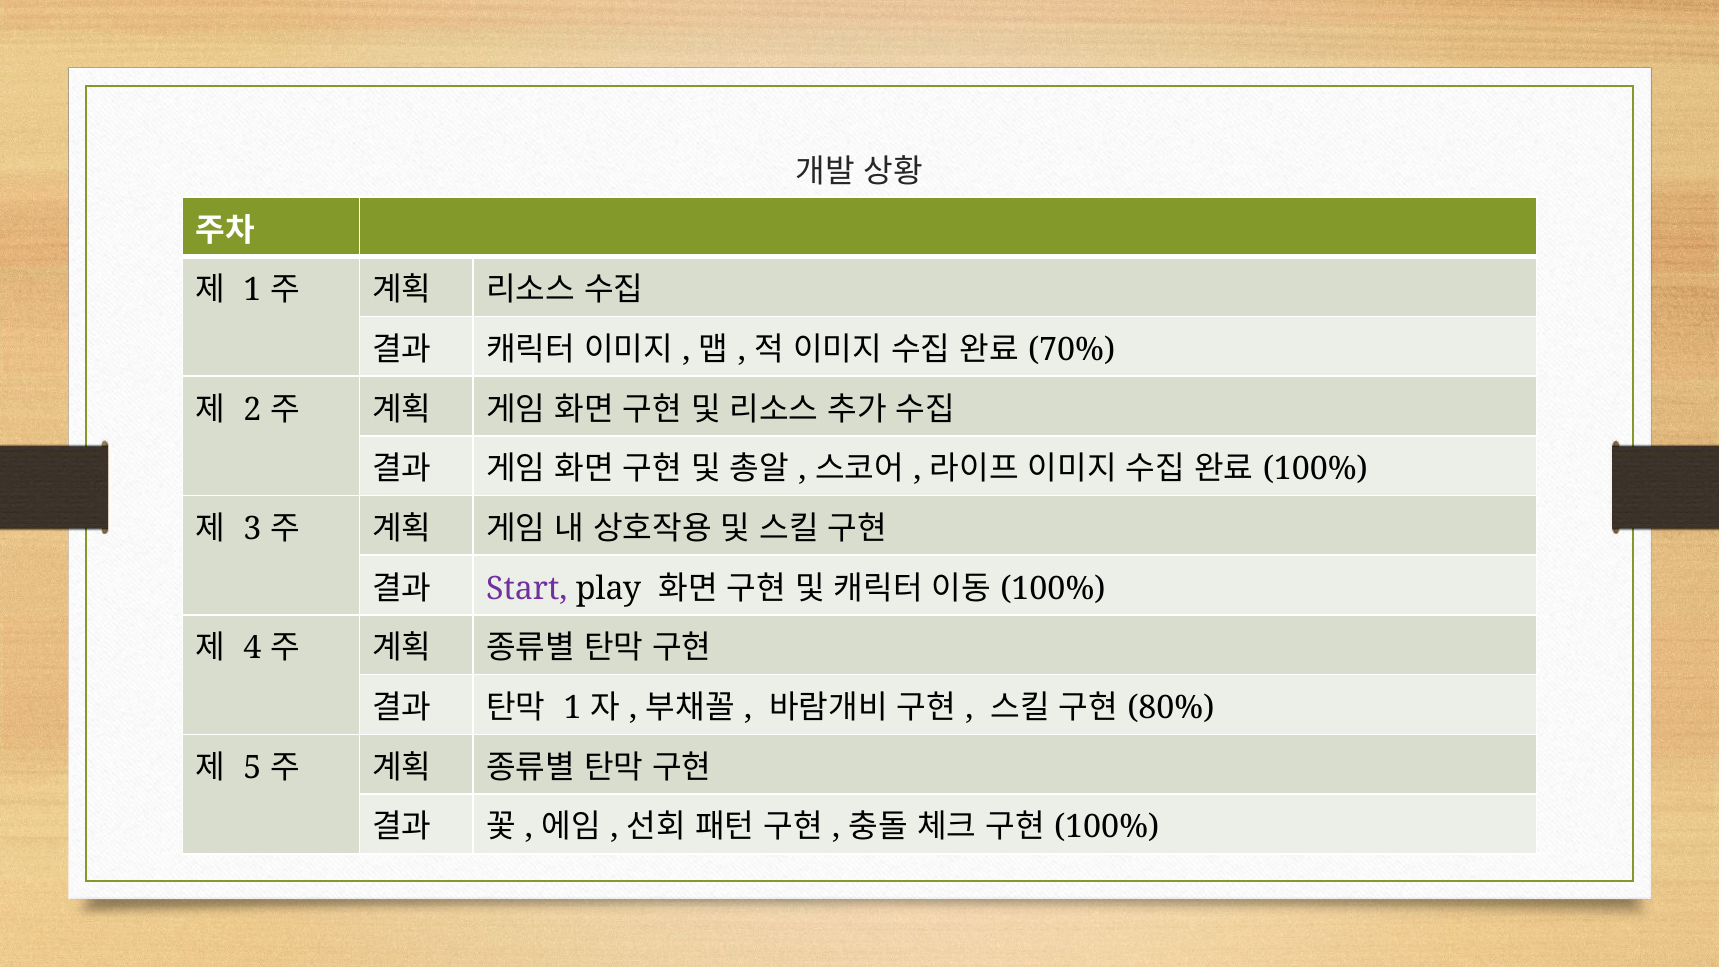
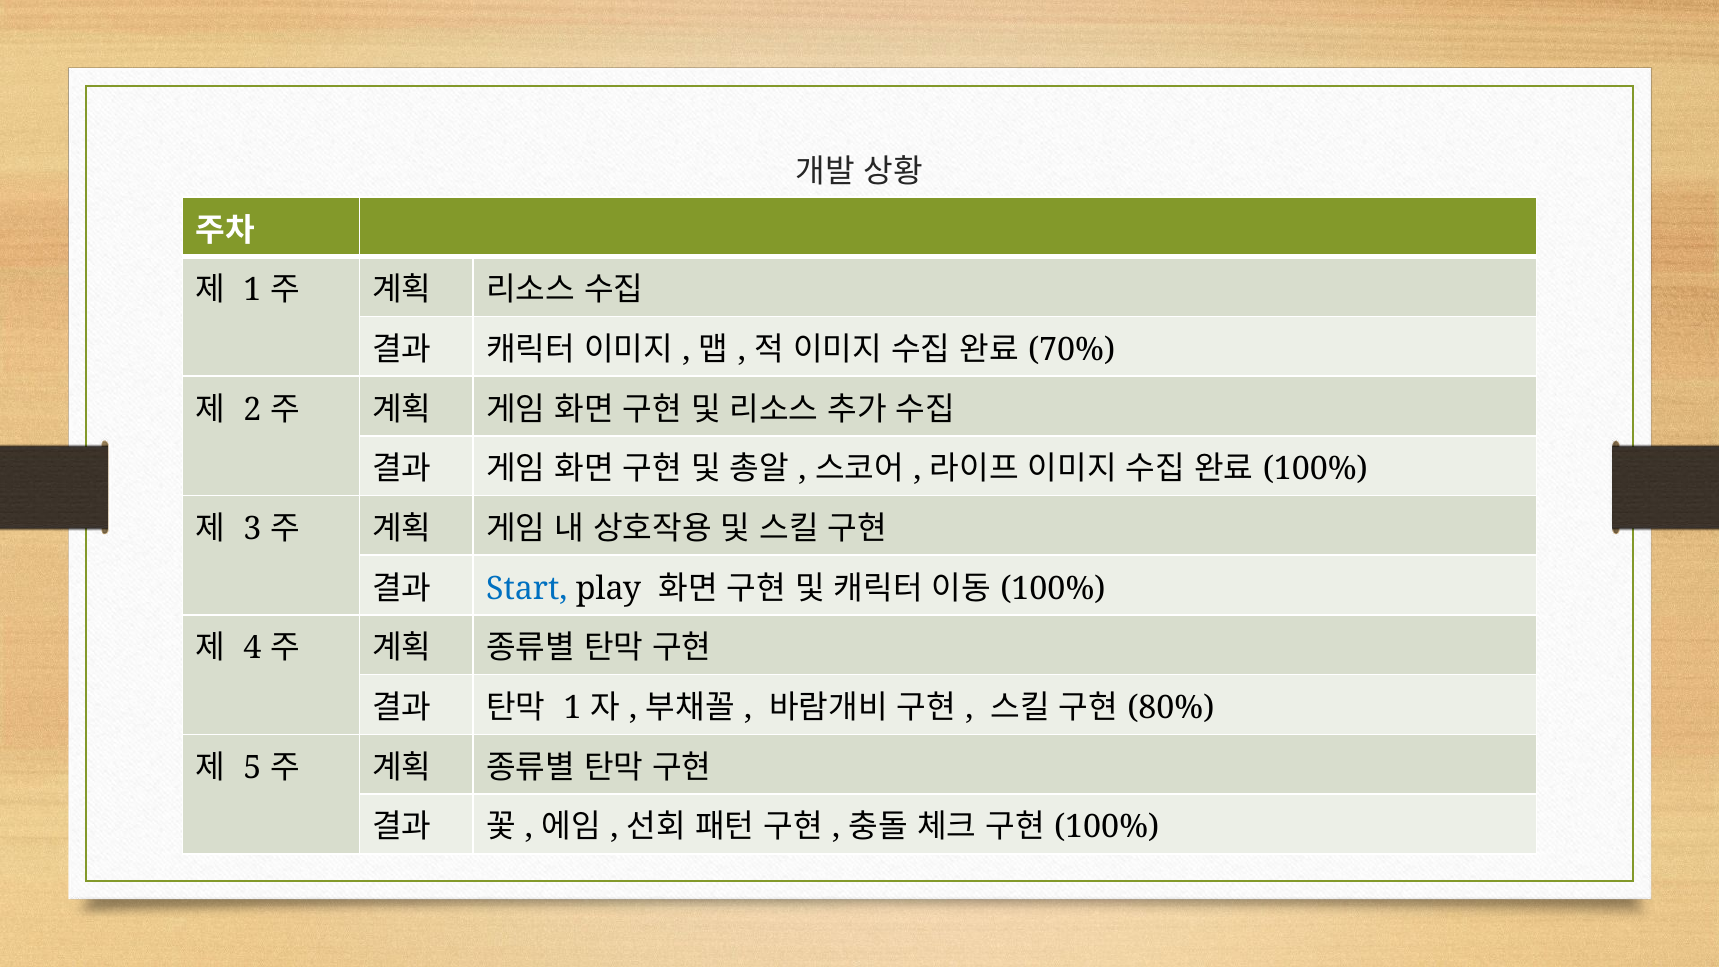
Start colour: purple -> blue
